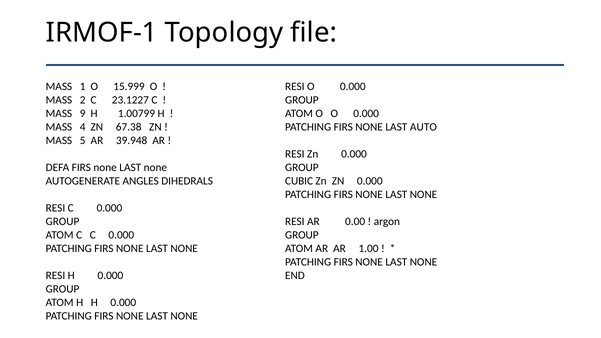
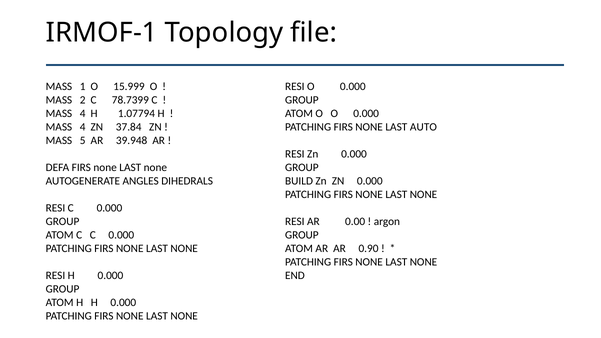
23.1227: 23.1227 -> 78.7399
9 at (83, 113): 9 -> 4
1.00799: 1.00799 -> 1.07794
67.38: 67.38 -> 37.84
CUBIC: CUBIC -> BUILD
1.00: 1.00 -> 0.90
